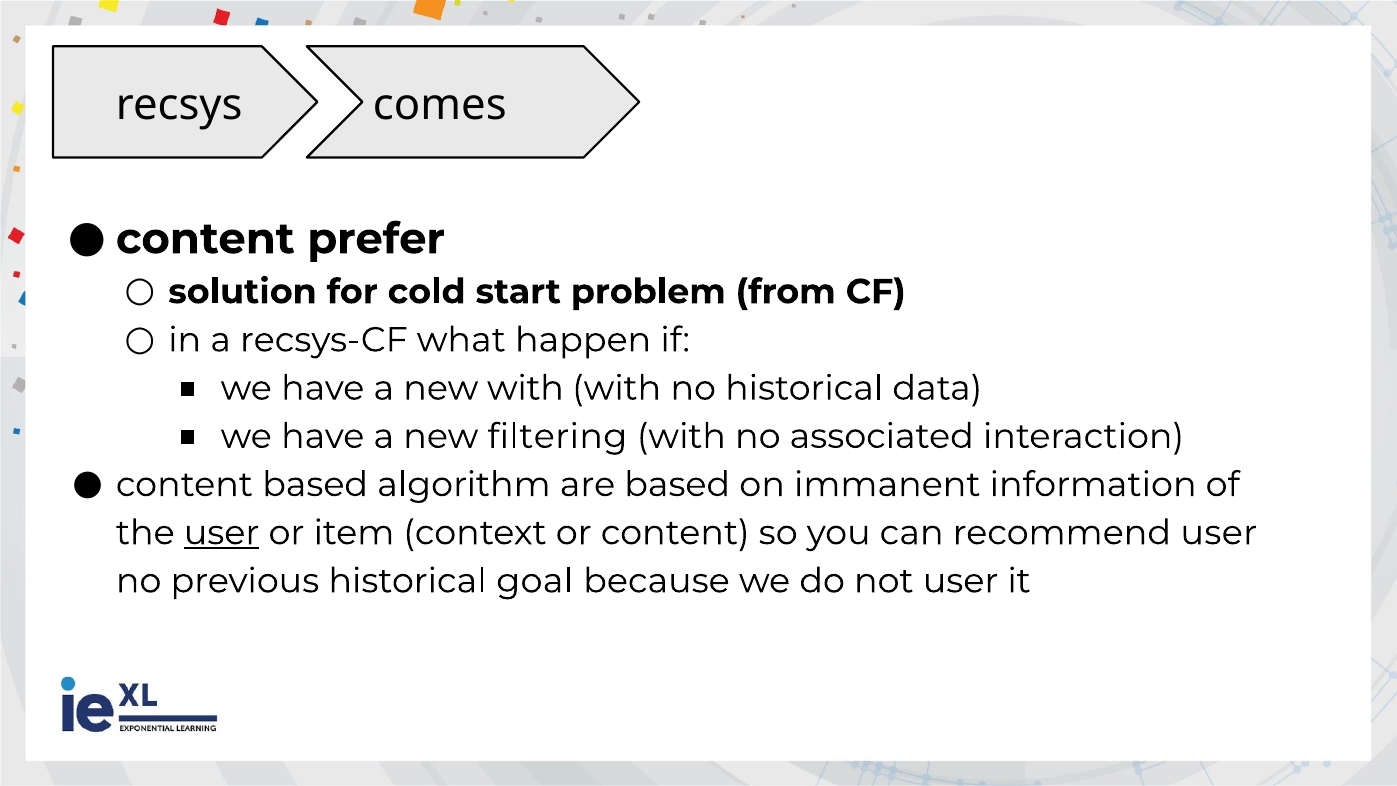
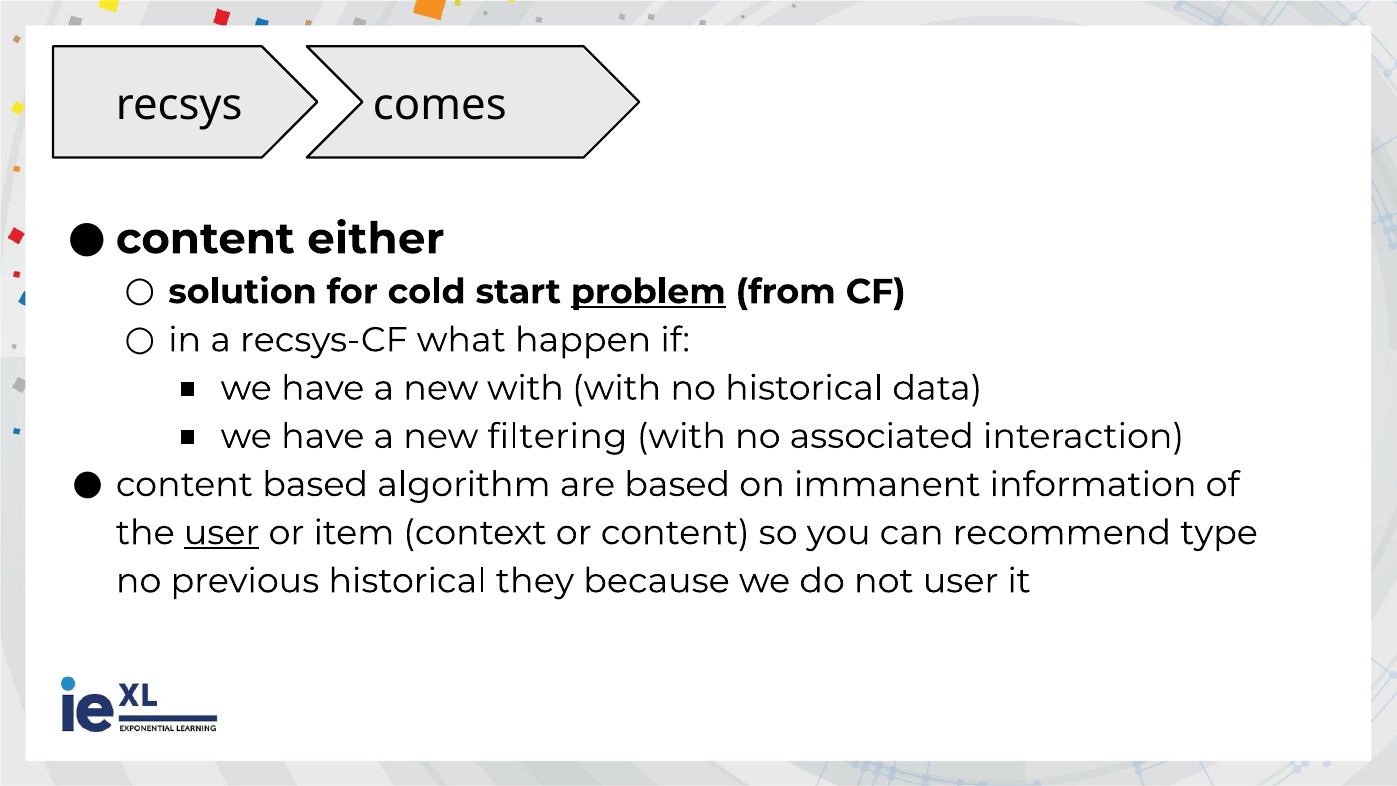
prefer: prefer -> either
problem underline: none -> present
recommend user: user -> type
goal: goal -> they
